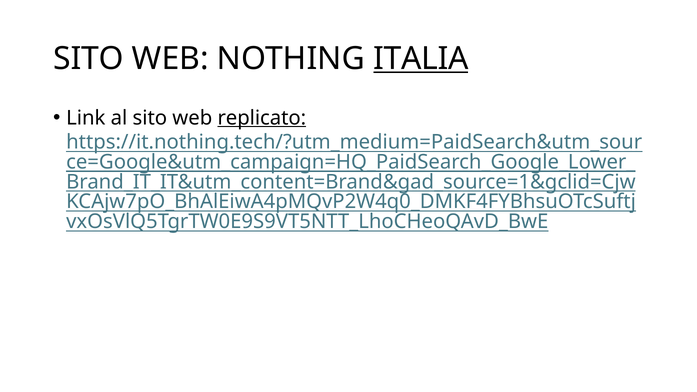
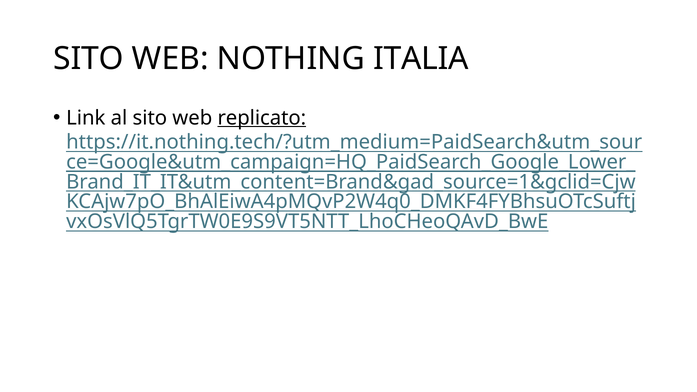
ITALIA underline: present -> none
